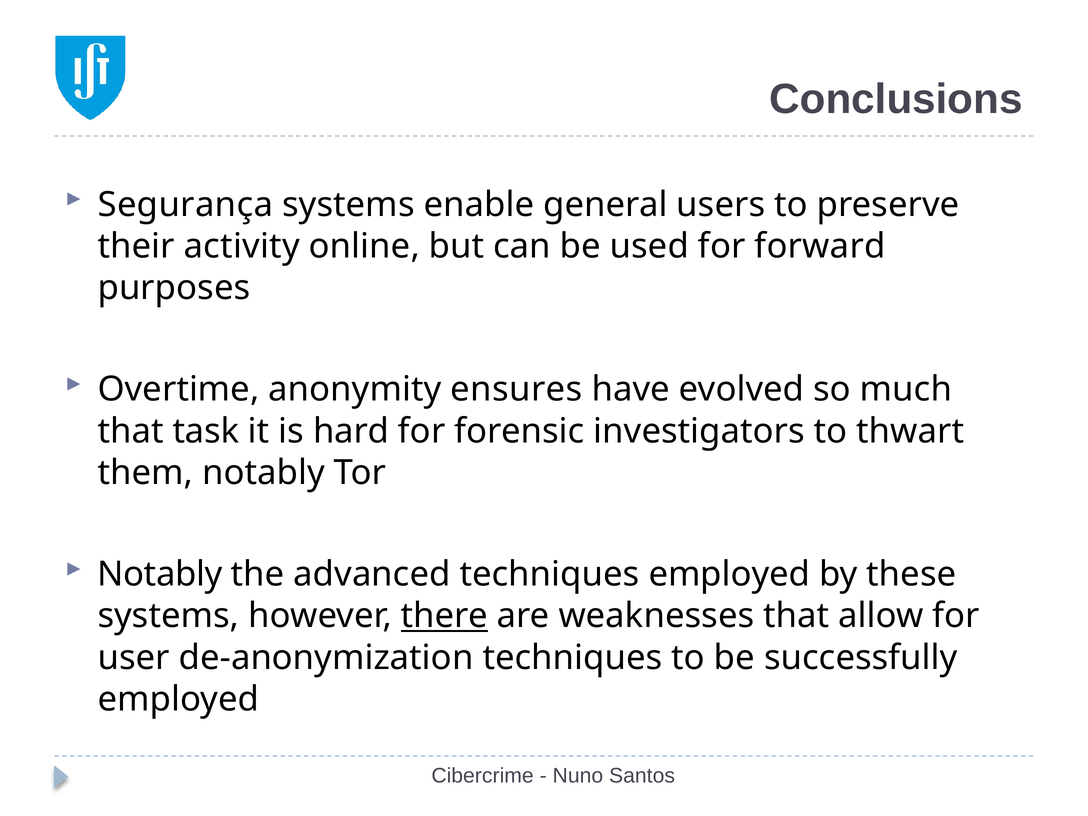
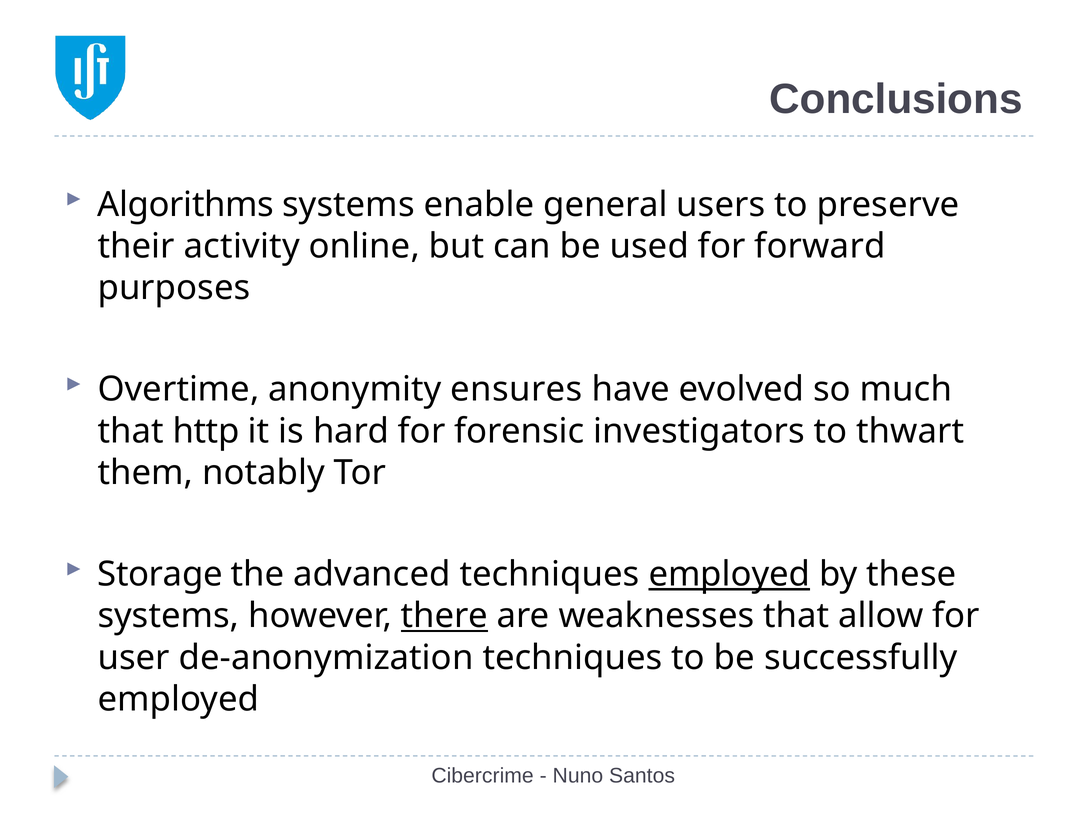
Segurança: Segurança -> Algorithms
task: task -> http
Notably at (160, 574): Notably -> Storage
employed at (729, 574) underline: none -> present
